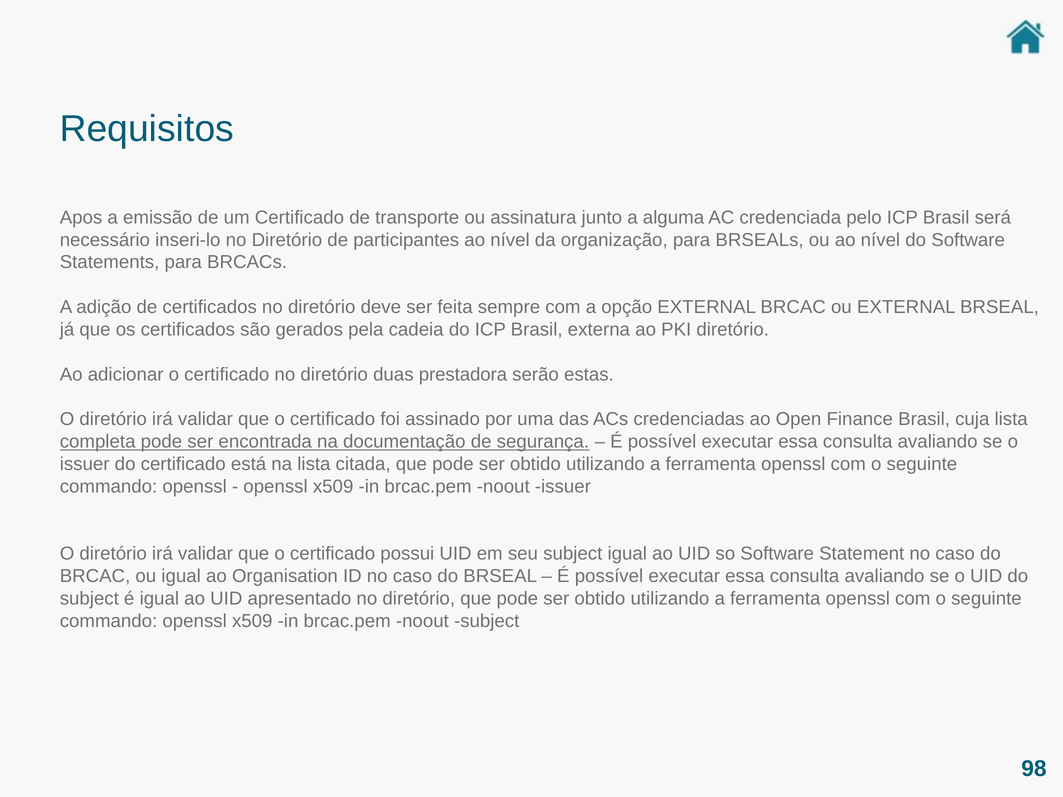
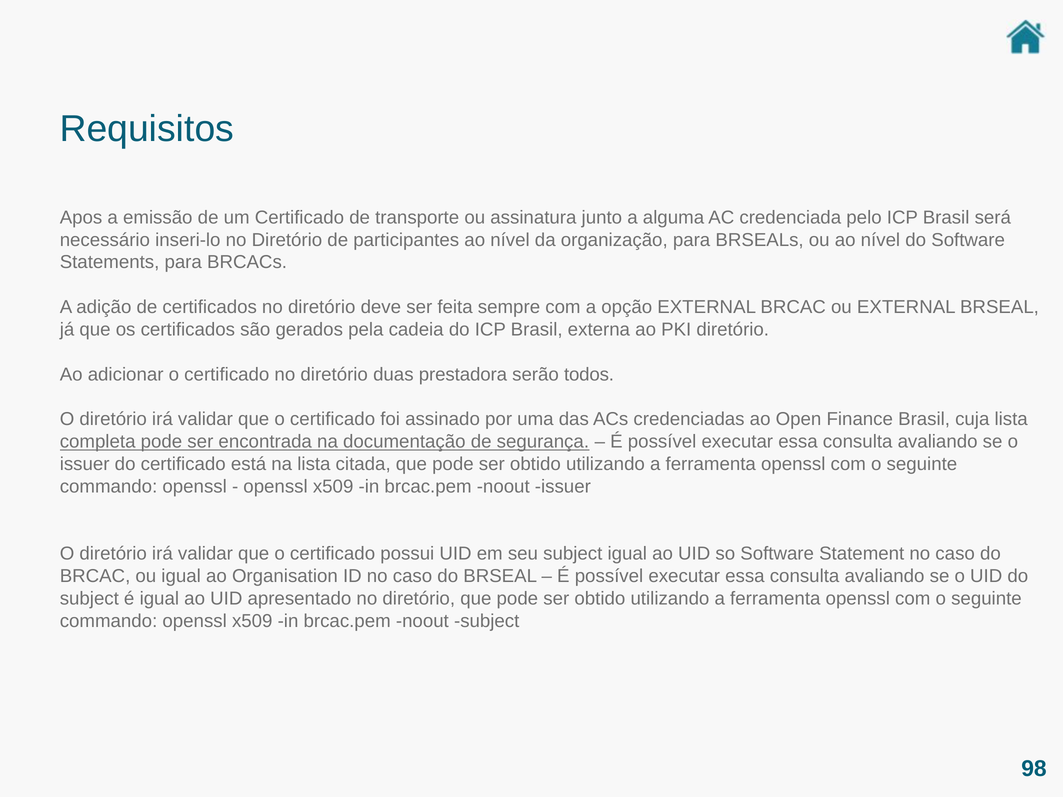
estas: estas -> todos
